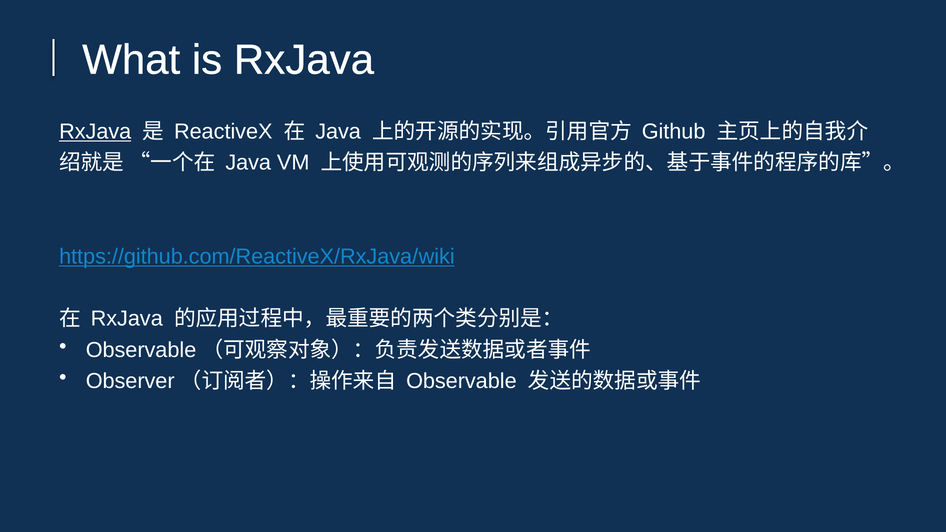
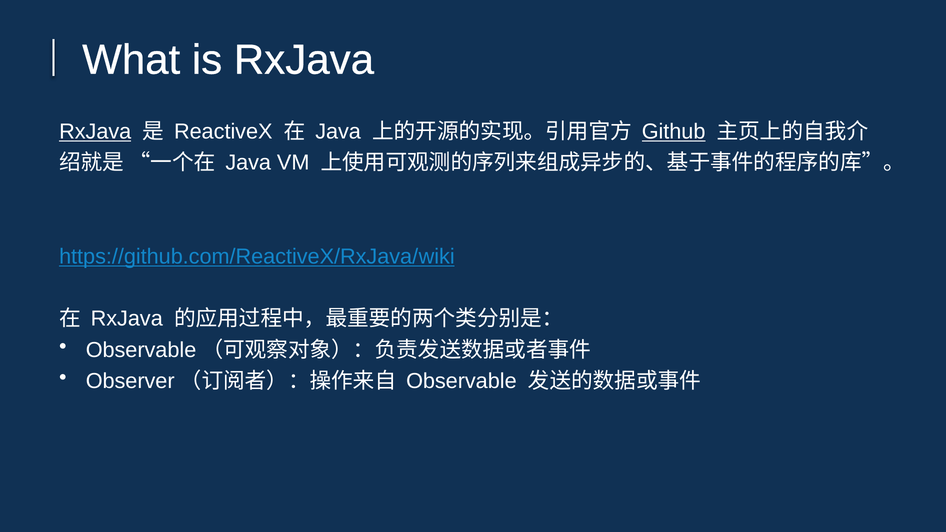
Github underline: none -> present
